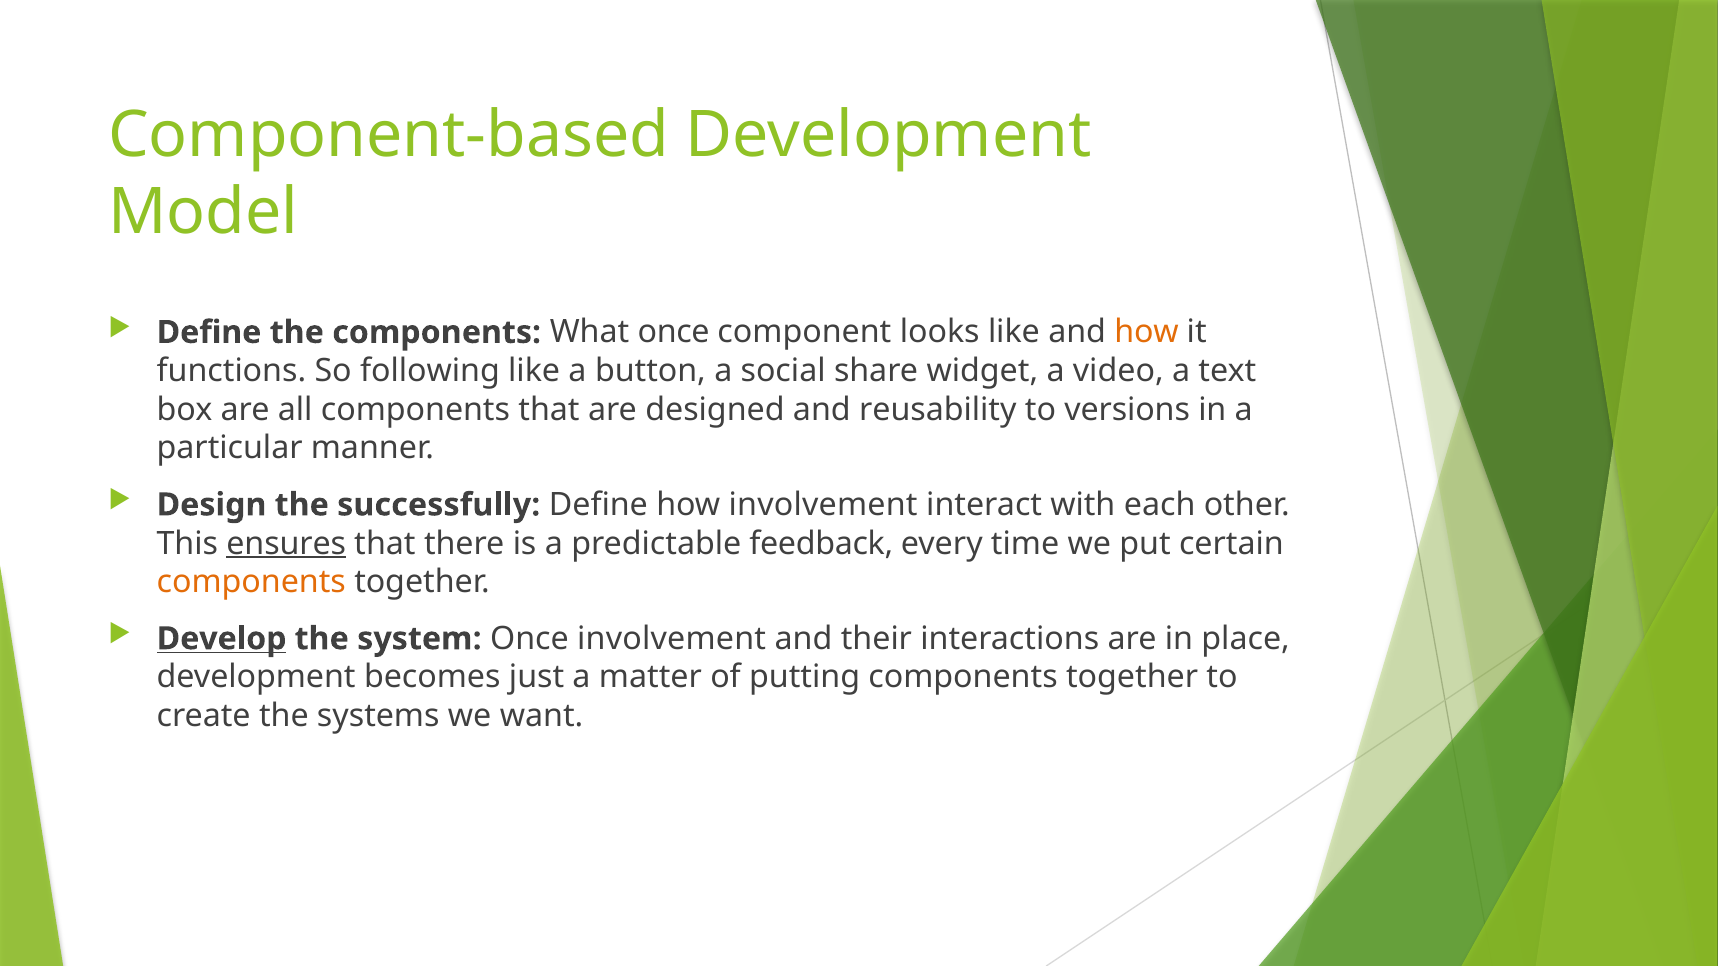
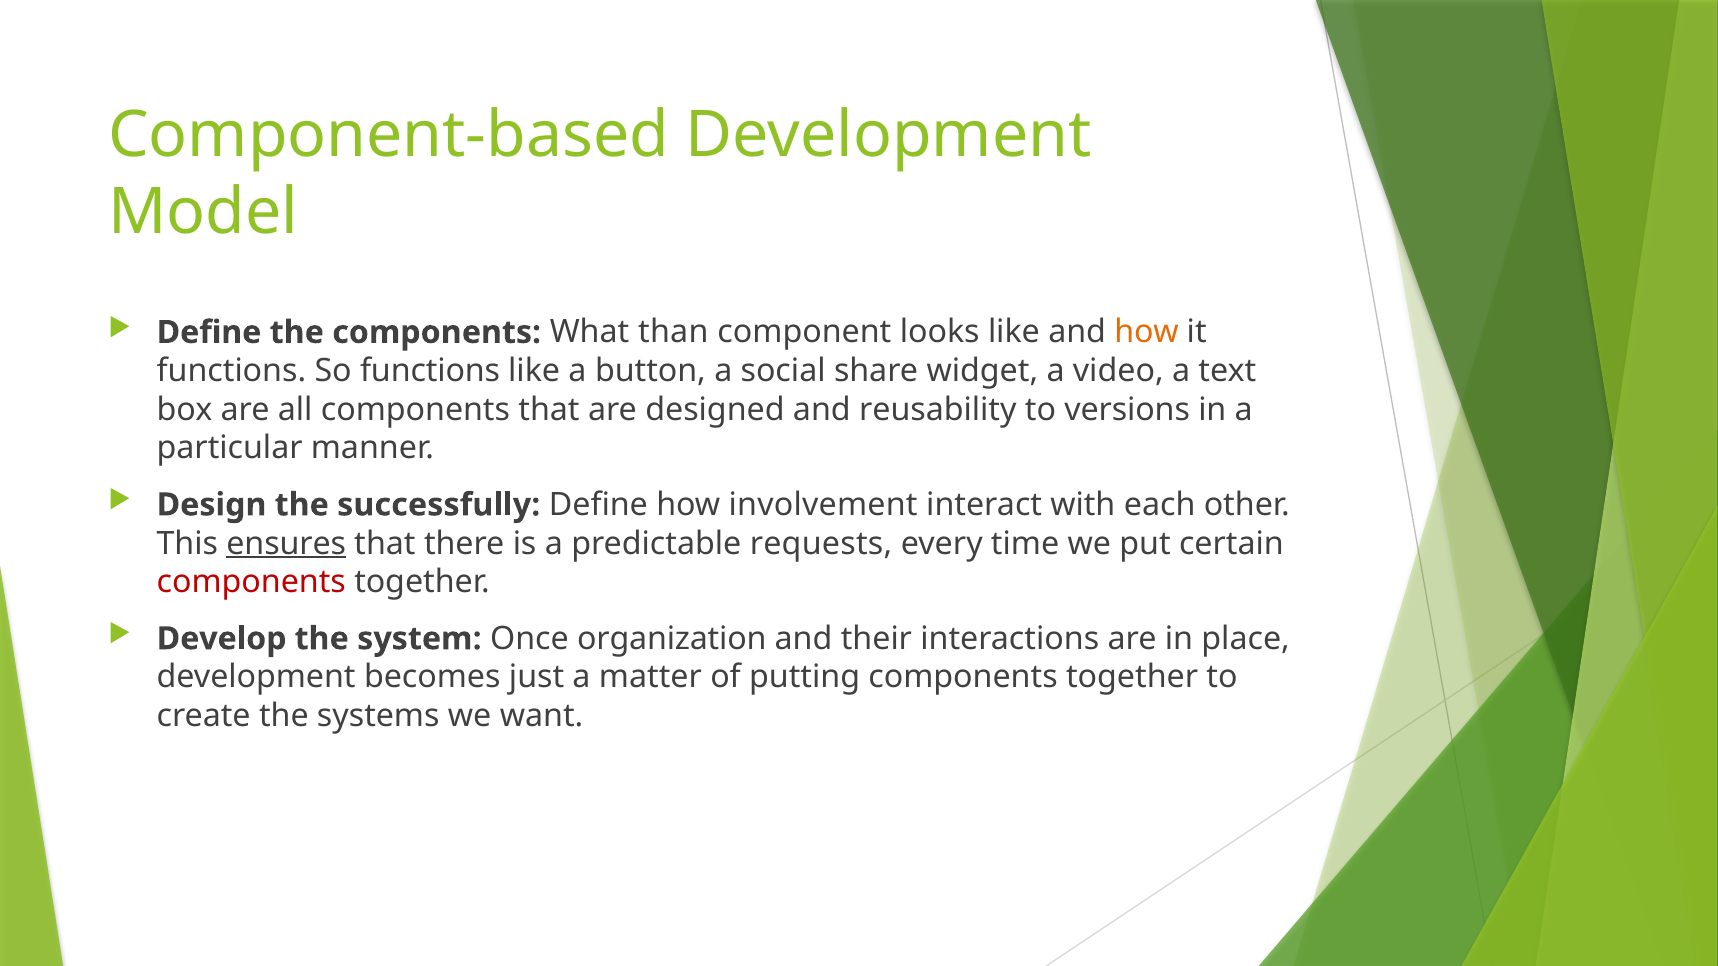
What once: once -> than
So following: following -> functions
feedback: feedback -> requests
components at (251, 582) colour: orange -> red
Develop underline: present -> none
Once involvement: involvement -> organization
